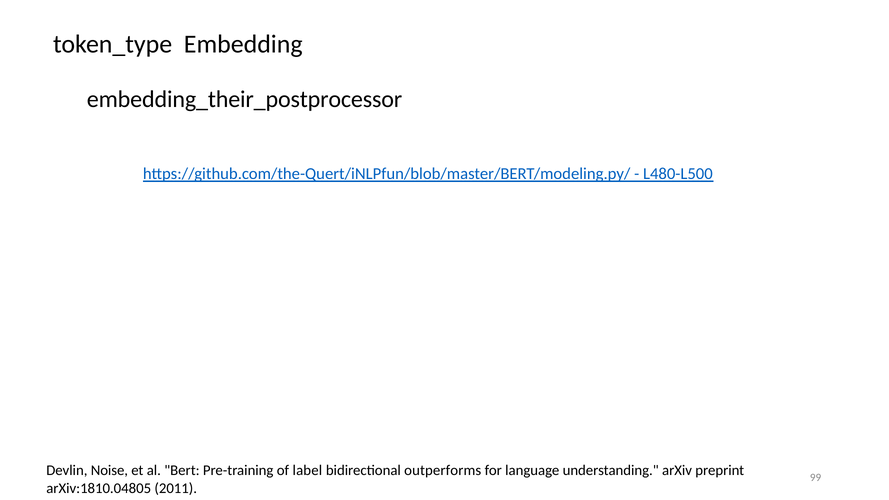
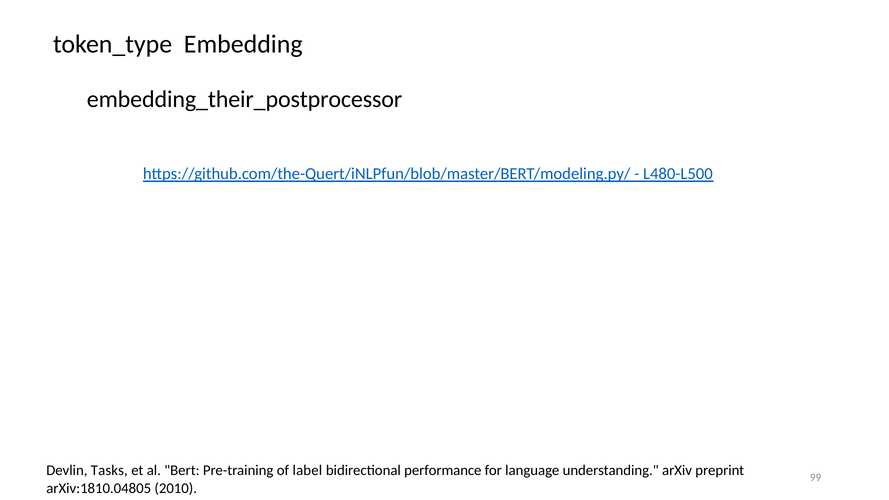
Noise: Noise -> Tasks
outperforms: outperforms -> performance
2011: 2011 -> 2010
